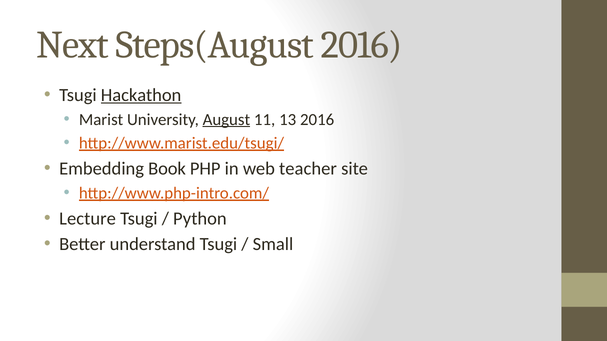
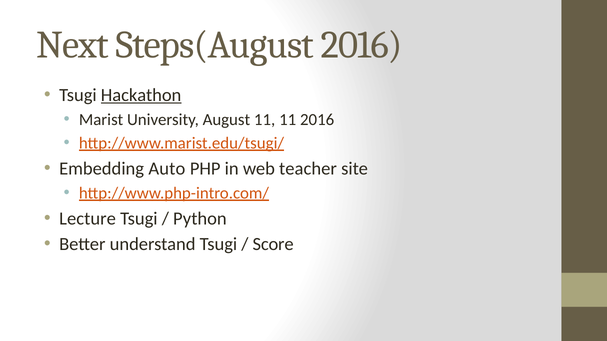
August underline: present -> none
11 13: 13 -> 11
Book: Book -> Auto
Small: Small -> Score
